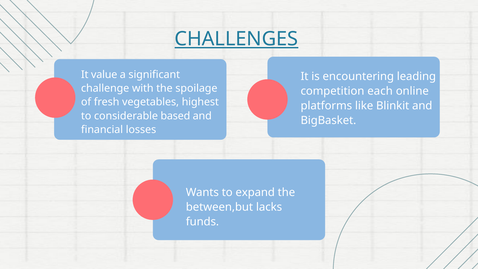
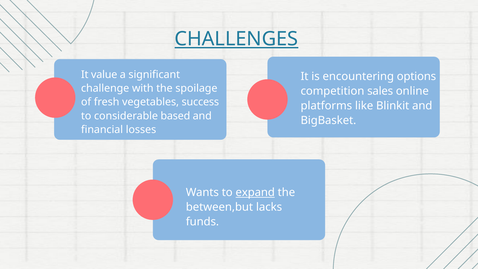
leading: leading -> options
each: each -> sales
highest: highest -> success
expand underline: none -> present
